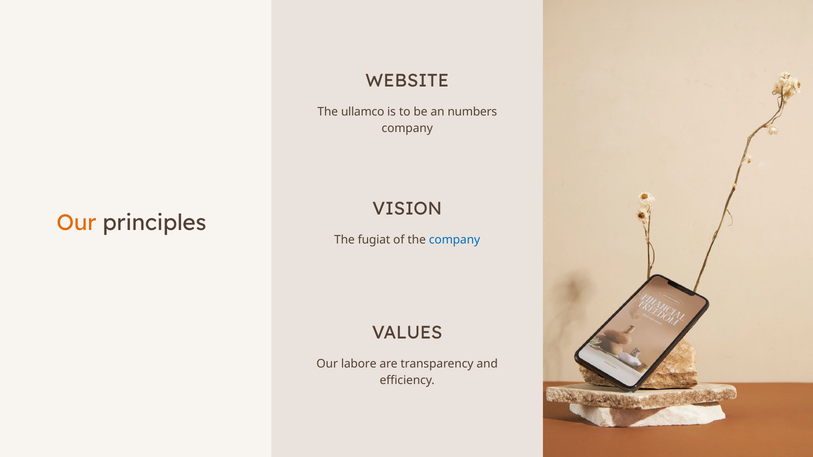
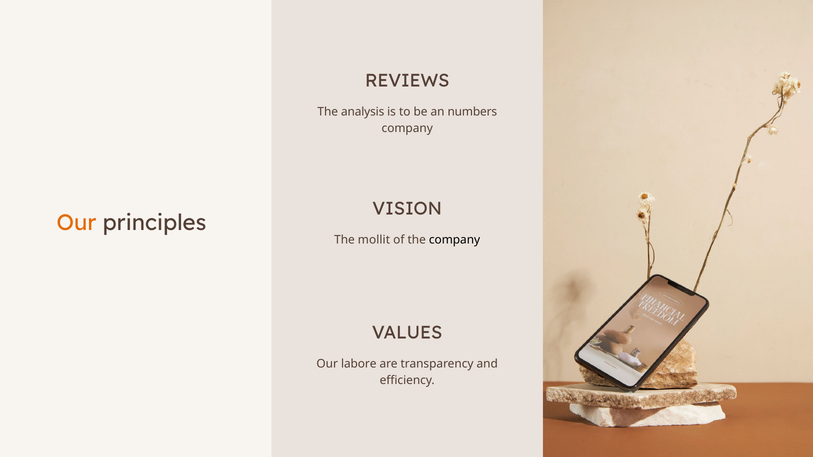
WEBSITE: WEBSITE -> REVIEWS
ullamco: ullamco -> analysis
fugiat: fugiat -> mollit
company at (455, 240) colour: blue -> black
